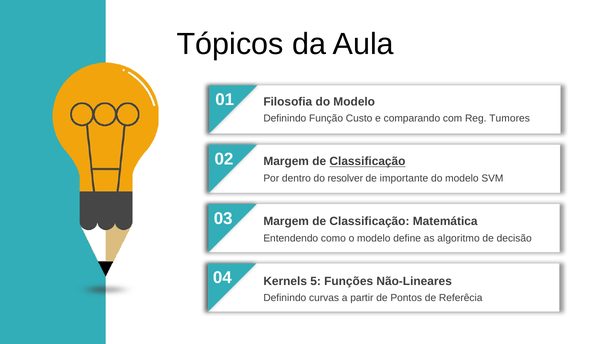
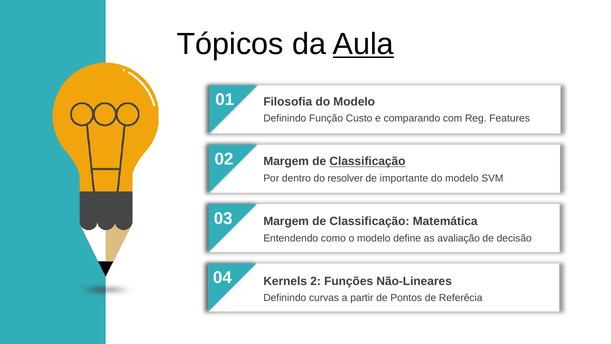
Aula underline: none -> present
Tumores: Tumores -> Features
algoritmo: algoritmo -> avaliação
5: 5 -> 2
